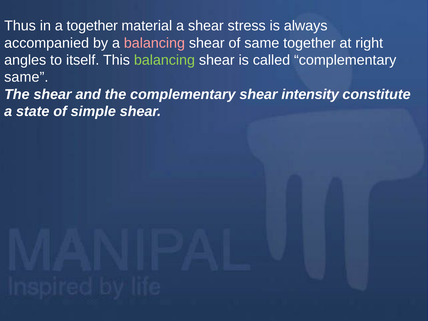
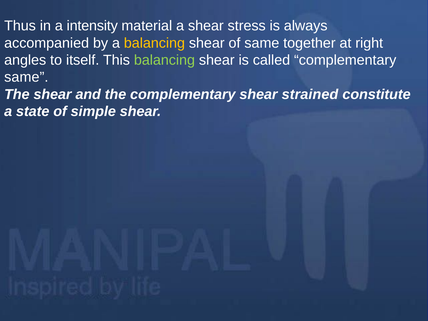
a together: together -> intensity
balancing at (154, 43) colour: pink -> yellow
intensity: intensity -> strained
